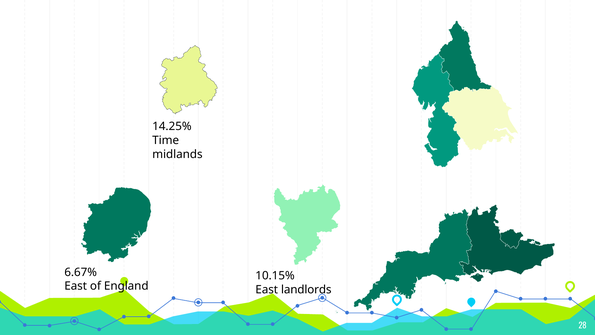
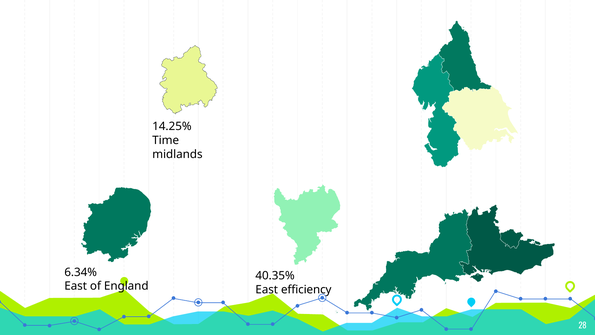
6.67%: 6.67% -> 6.34%
10.15%: 10.15% -> 40.35%
landlords: landlords -> efficiency
